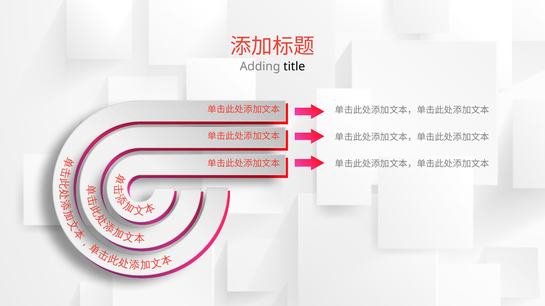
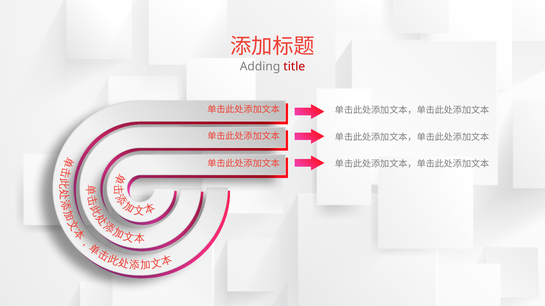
title colour: black -> red
